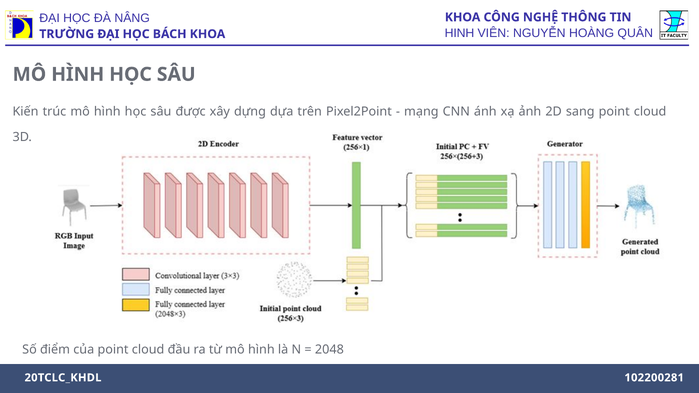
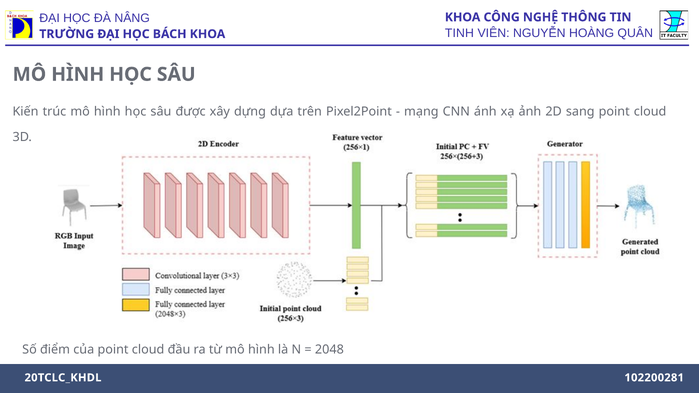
HINH: HINH -> TINH
